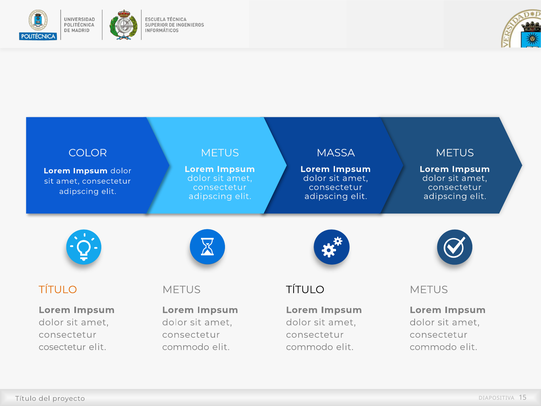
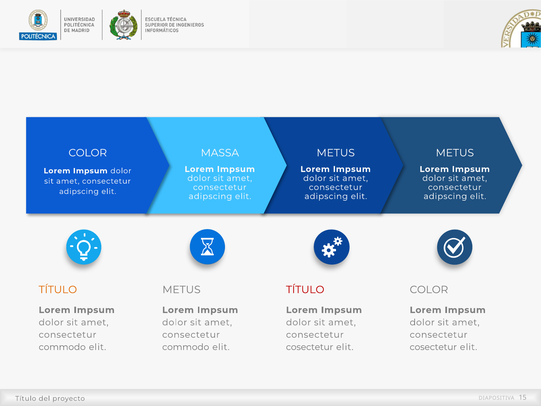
METUS at (220, 153): METUS -> MASSA
MASSA at (336, 153): MASSA -> METUS
TÍTULO at (305, 289) colour: black -> red
METUS at (429, 289): METUS -> COLOR
cosectetur at (62, 347): cosectetur -> commodo
commodo at (310, 347): commodo -> cosectetur
commodo at (433, 347): commodo -> cosectetur
